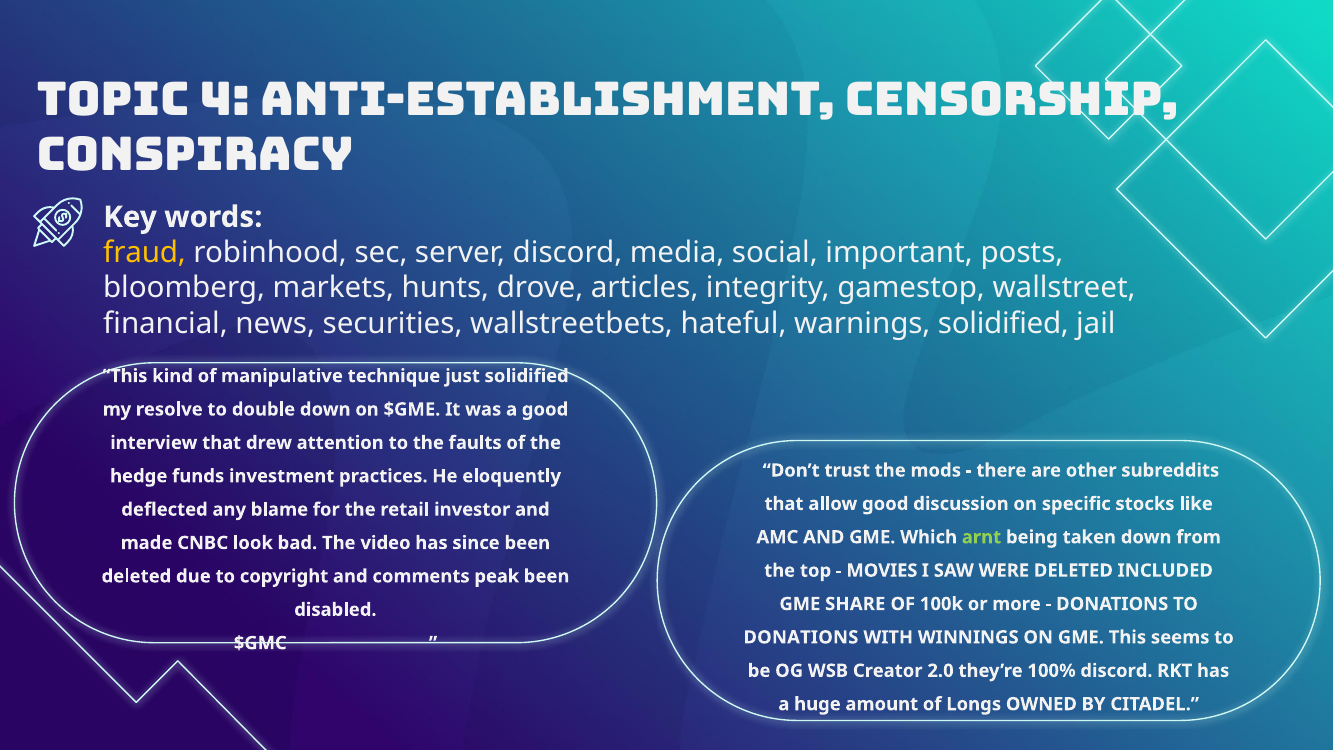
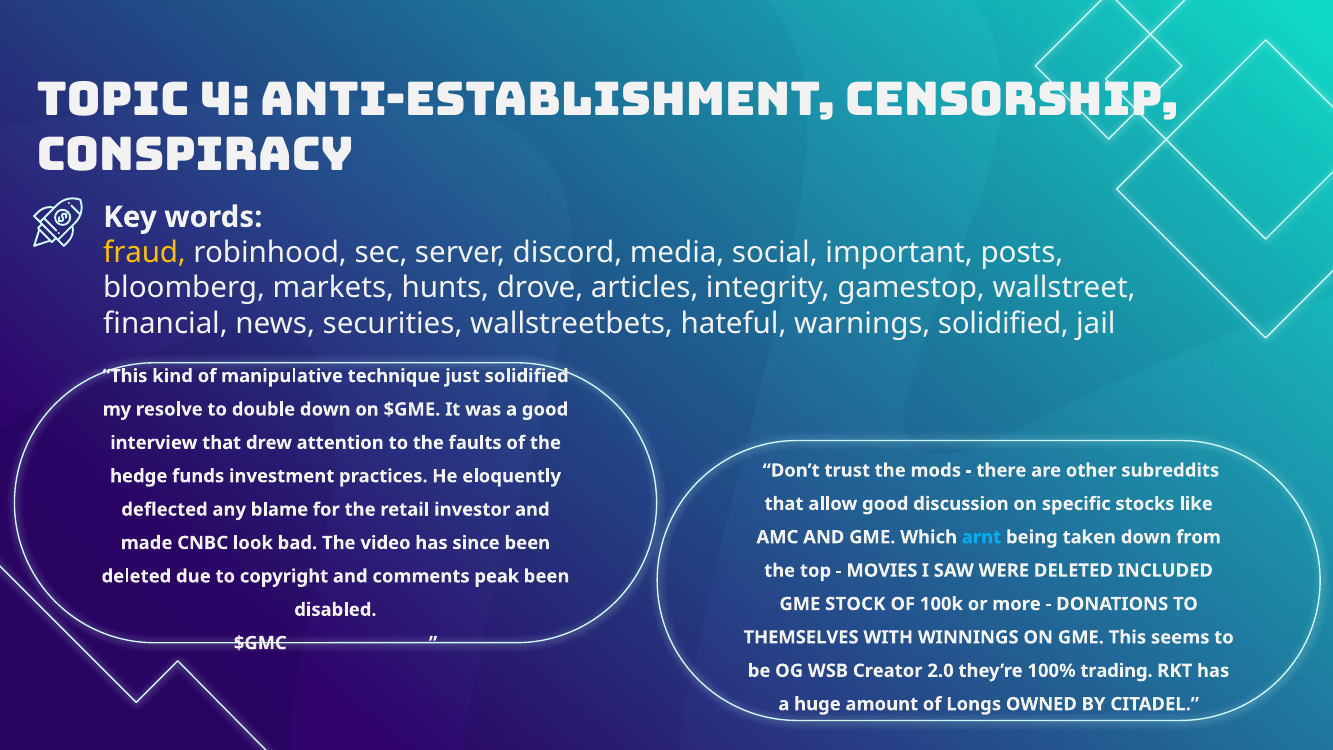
arnt colour: light green -> light blue
SHARE: SHARE -> STOCK
DONATIONS at (801, 637): DONATIONS -> THEMSELVES
100% discord: discord -> trading
